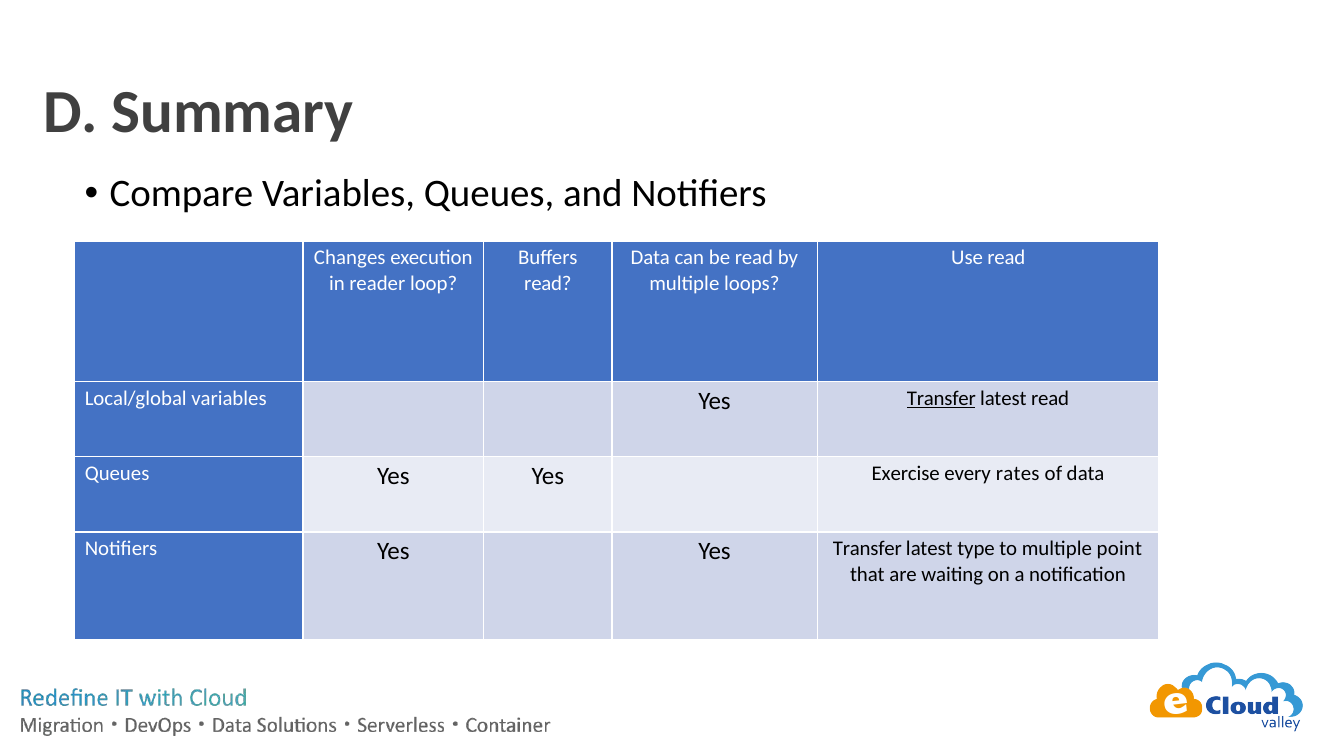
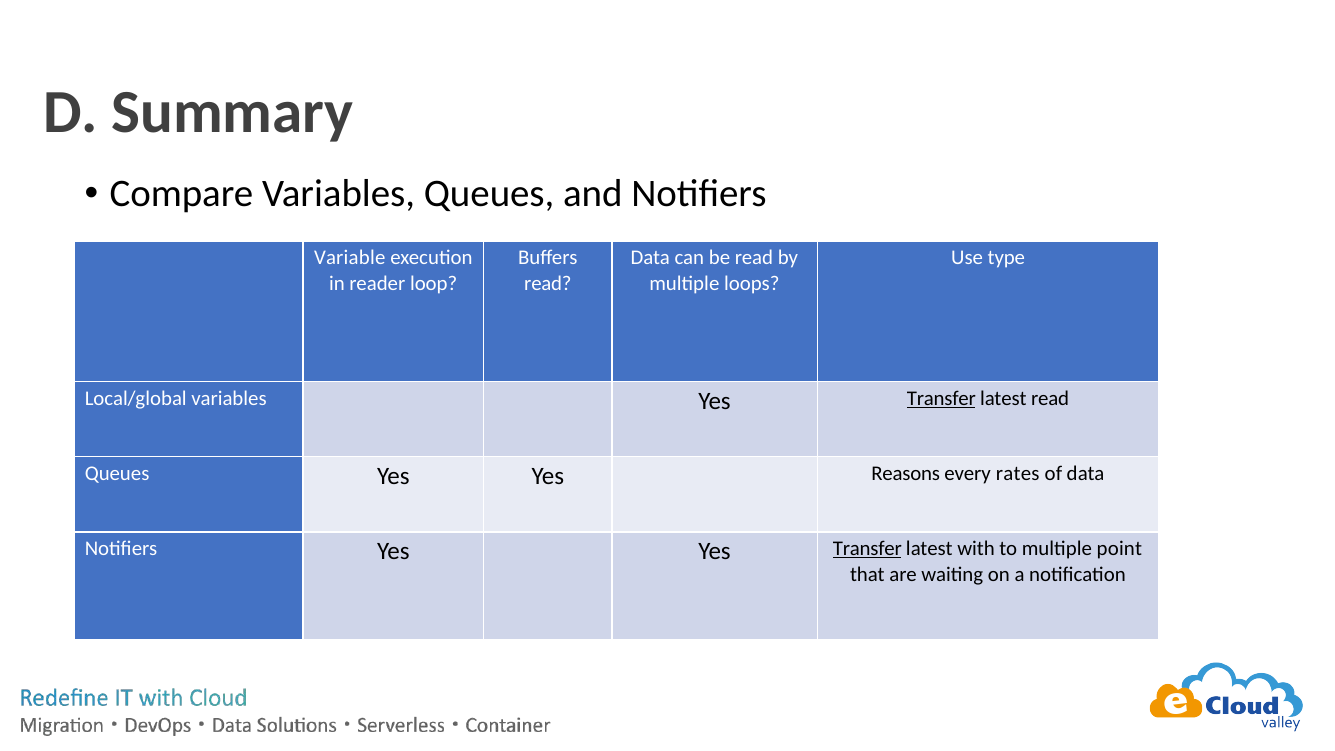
Changes: Changes -> Variable
Use read: read -> type
Exercise: Exercise -> Reasons
Transfer at (867, 549) underline: none -> present
type: type -> with
